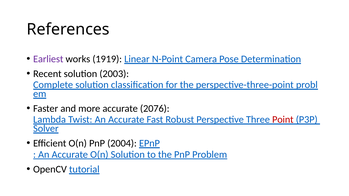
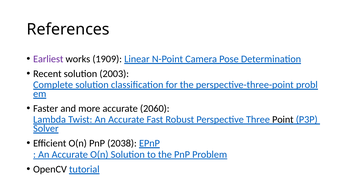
1919: 1919 -> 1909
2076: 2076 -> 2060
Point colour: red -> black
2004: 2004 -> 2038
